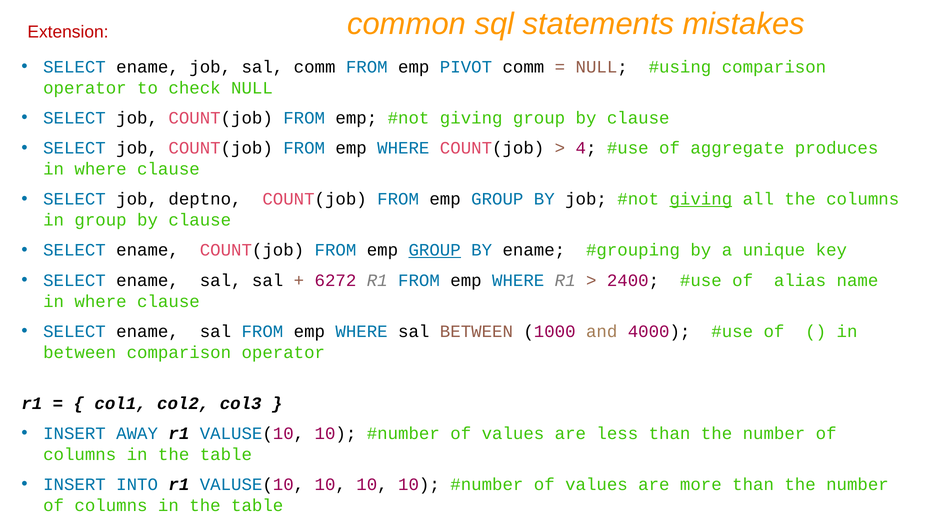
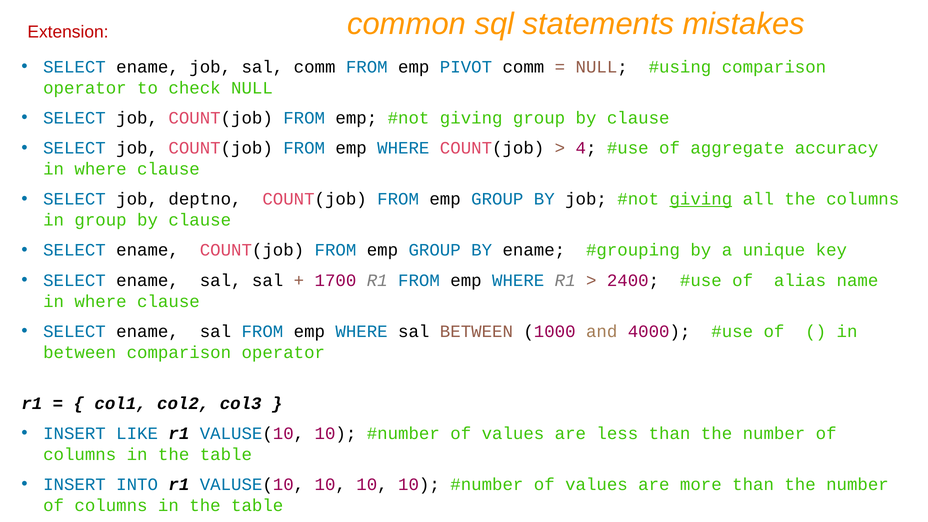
produces: produces -> accuracy
GROUP at (435, 250) underline: present -> none
6272: 6272 -> 1700
AWAY: AWAY -> LIKE
